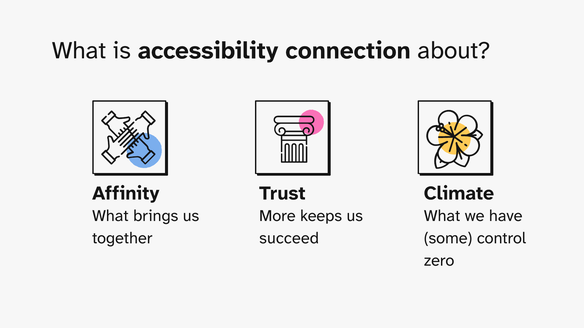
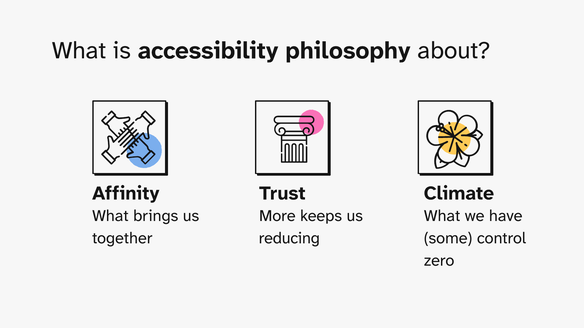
connection: connection -> philosophy
succeed: succeed -> reducing
